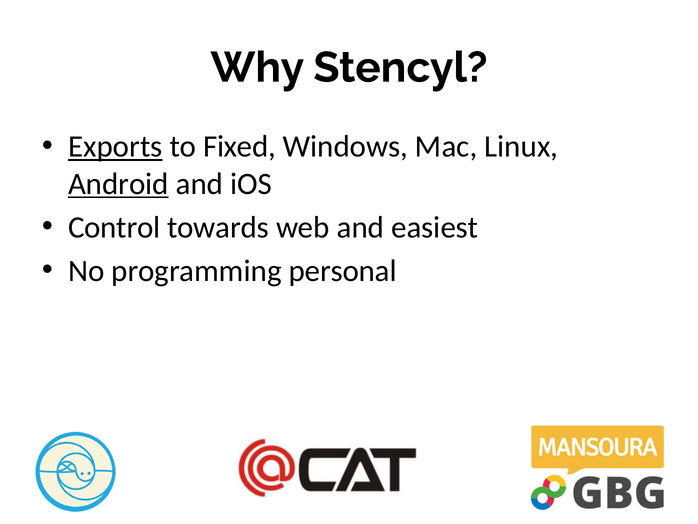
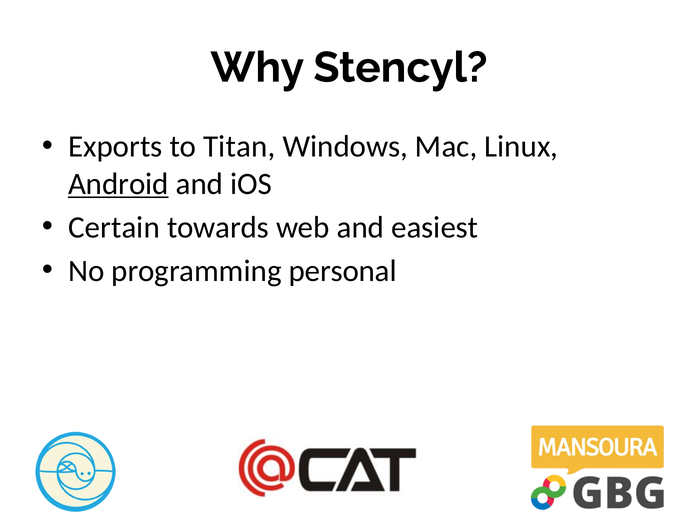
Exports underline: present -> none
Fixed: Fixed -> Titan
Control: Control -> Certain
